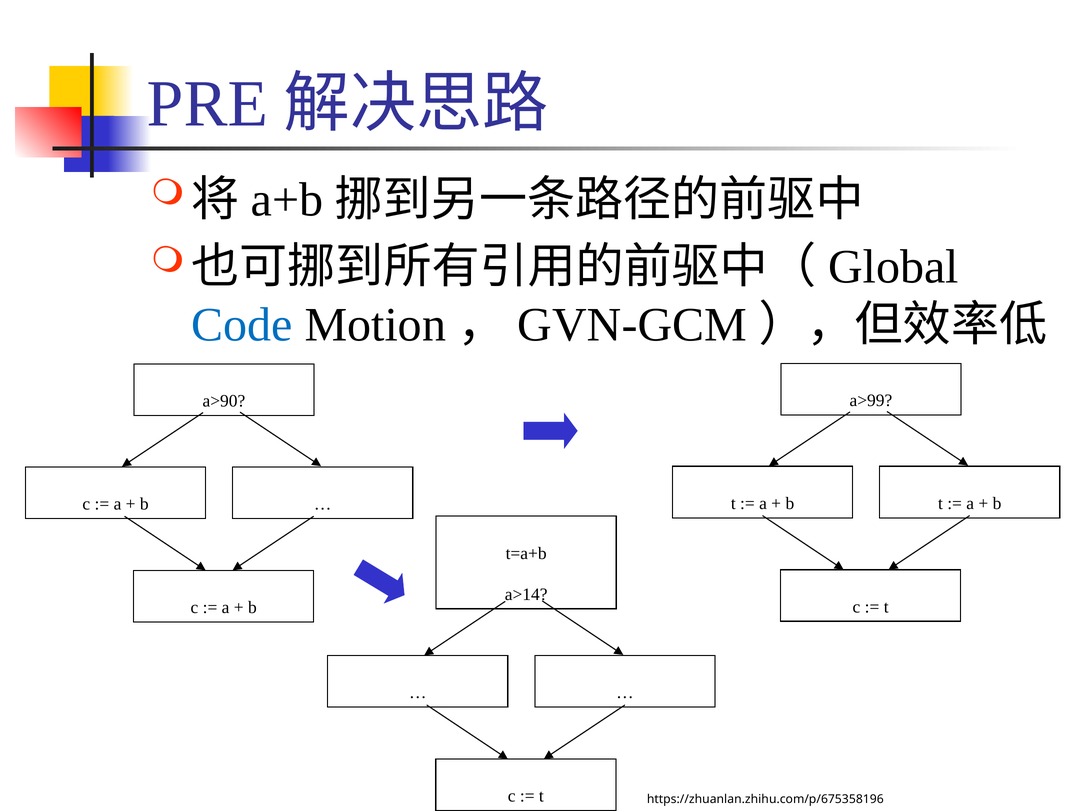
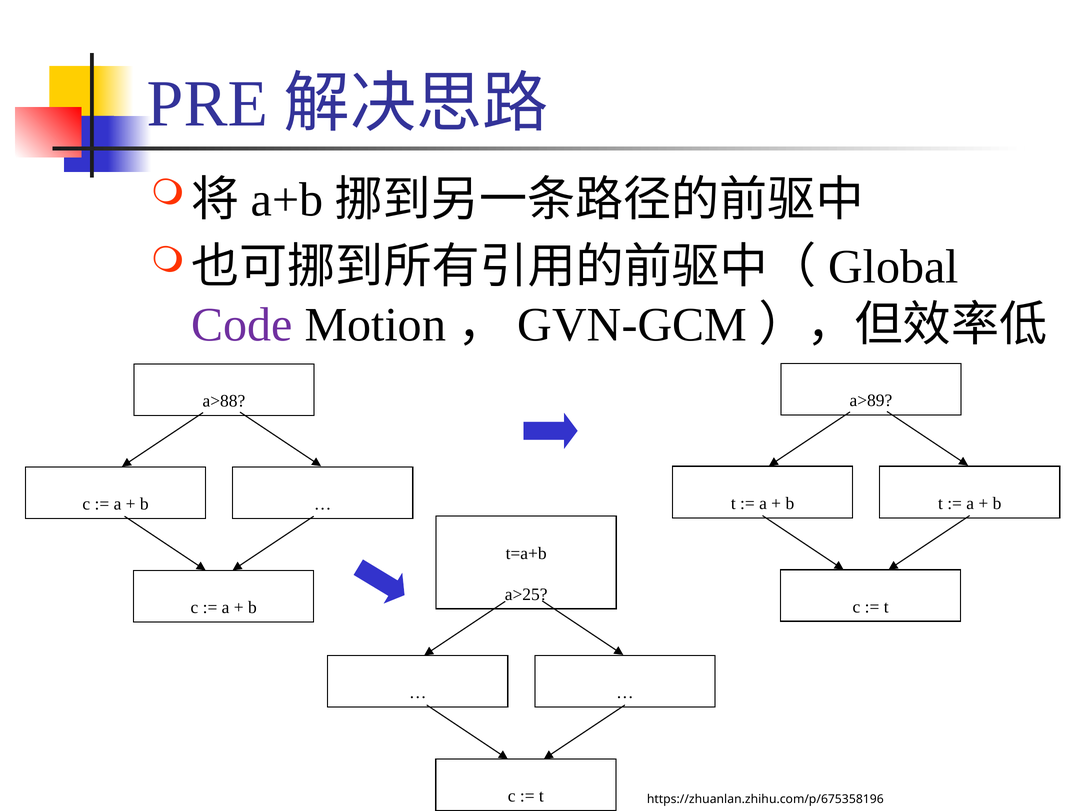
Code colour: blue -> purple
a>99: a>99 -> a>89
a>90: a>90 -> a>88
a>14: a>14 -> a>25
